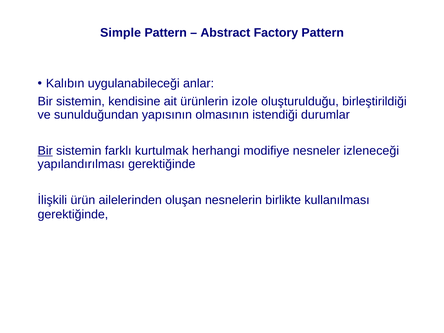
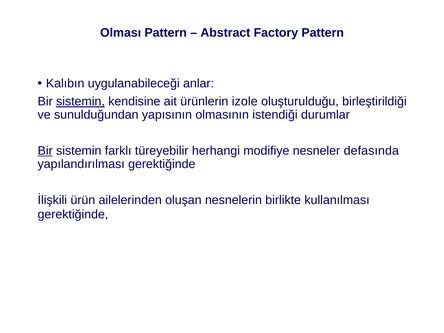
Simple: Simple -> Olması
sistemin at (80, 102) underline: none -> present
kurtulmak: kurtulmak -> türeyebilir
izleneceği: izleneceği -> defasında
